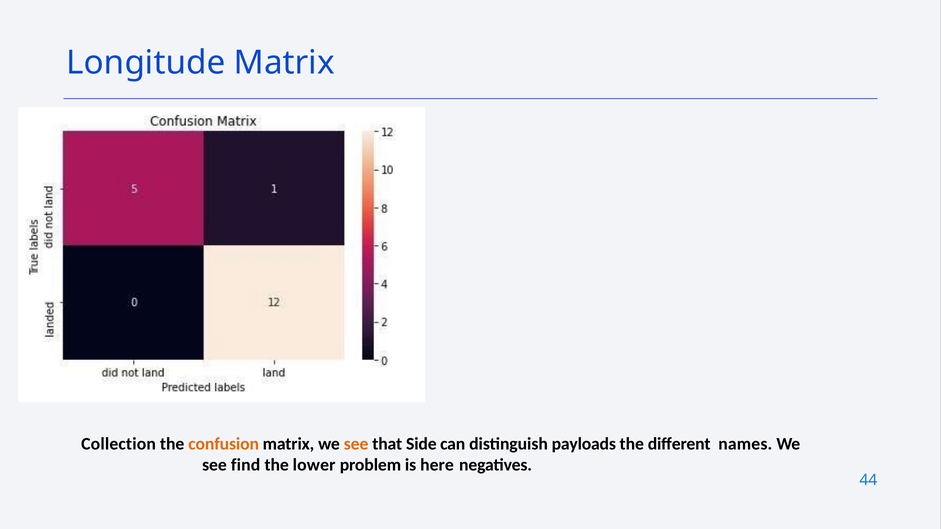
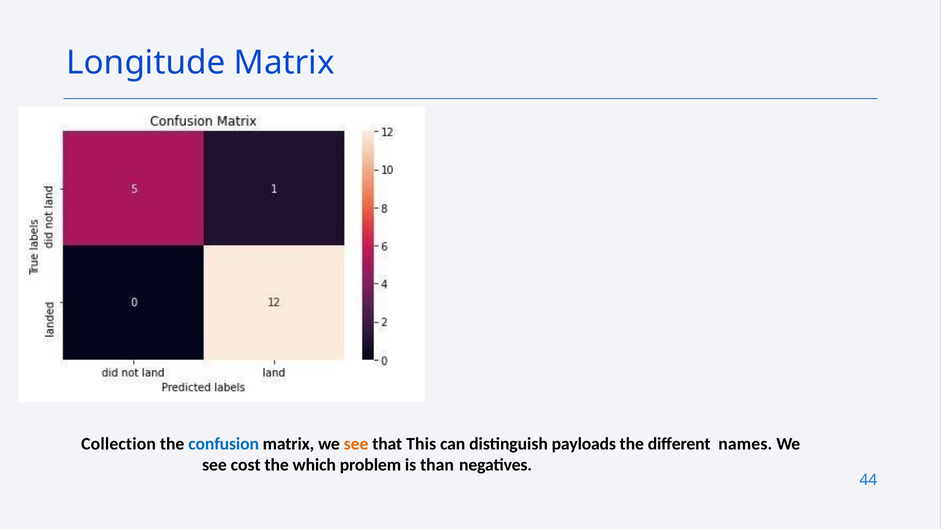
confusion colour: orange -> blue
Side: Side -> This
find: find -> cost
lower: lower -> which
here: here -> than
